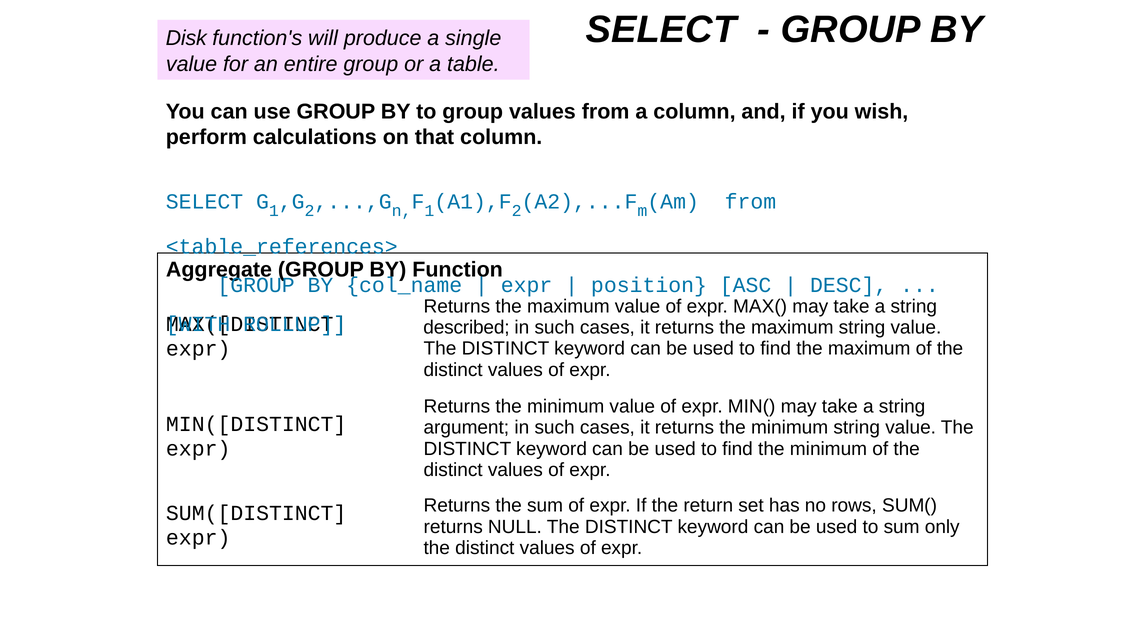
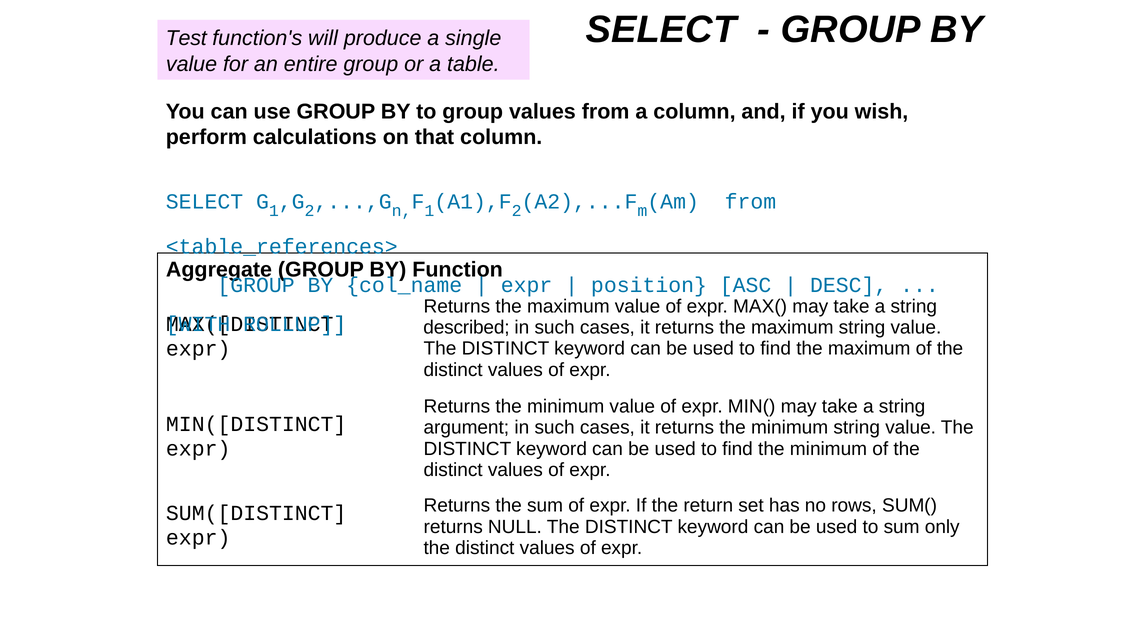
Disk: Disk -> Test
